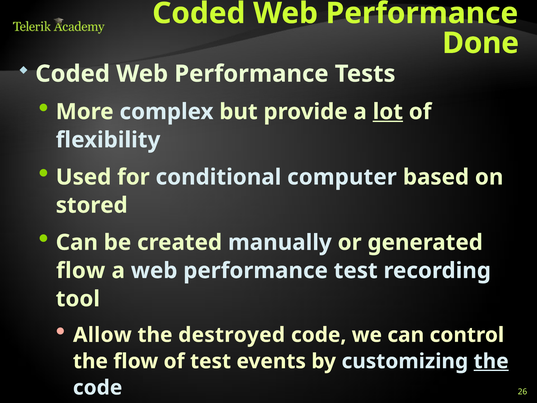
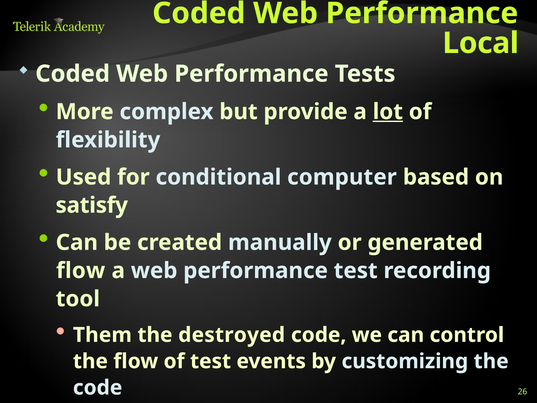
Done: Done -> Local
stored: stored -> satisfy
Allow: Allow -> Them
the at (491, 361) underline: present -> none
